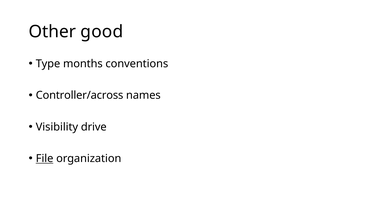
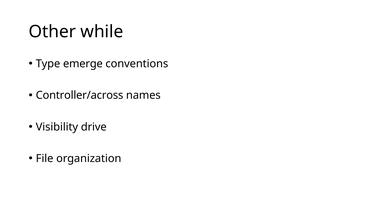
good: good -> while
months: months -> emerge
File underline: present -> none
